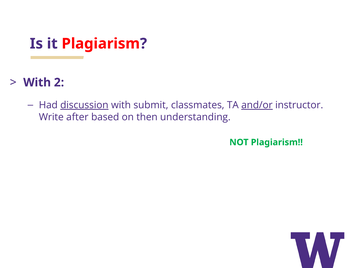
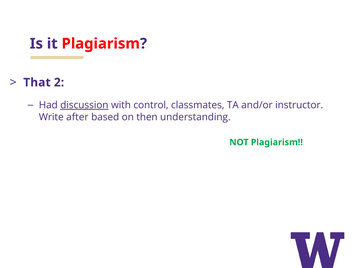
With at (37, 82): With -> That
submit: submit -> control
and/or underline: present -> none
